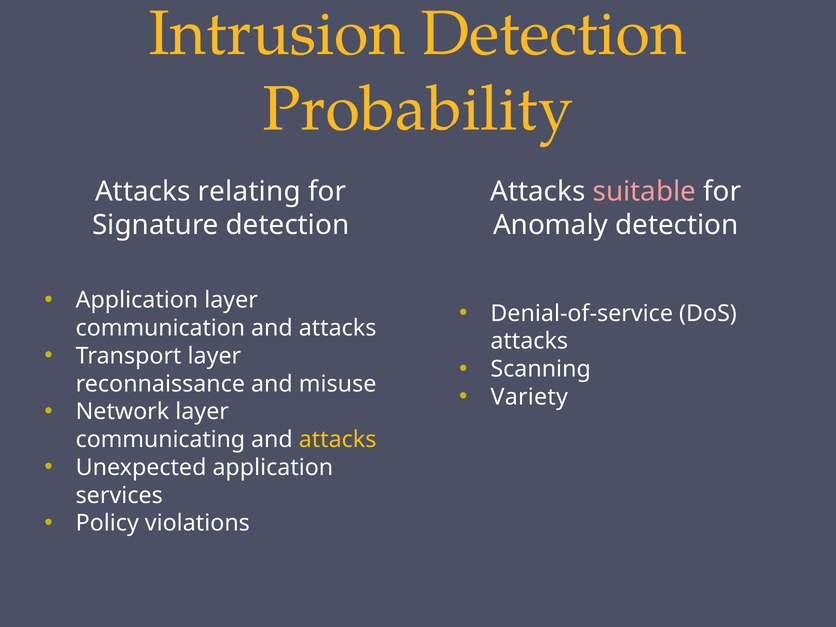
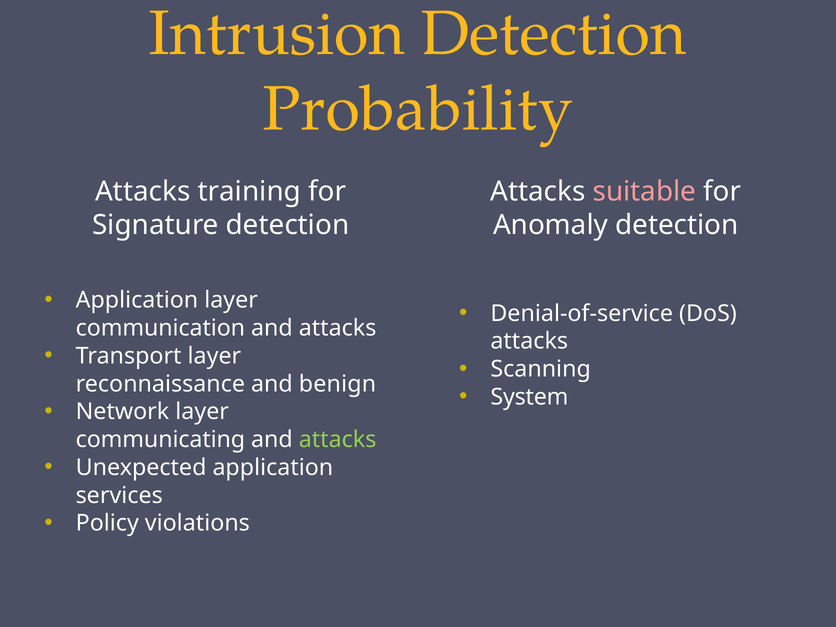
relating: relating -> training
misuse: misuse -> benign
Variety: Variety -> System
attacks at (338, 440) colour: yellow -> light green
